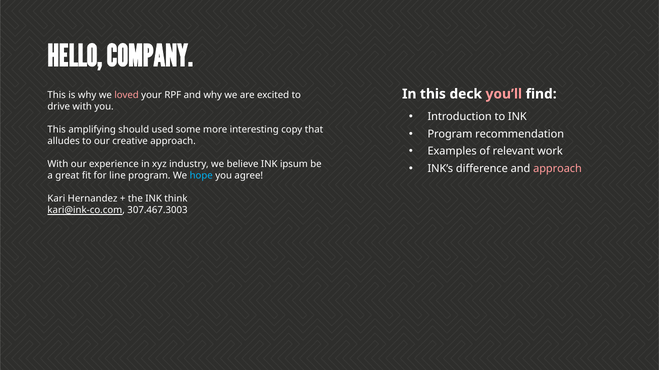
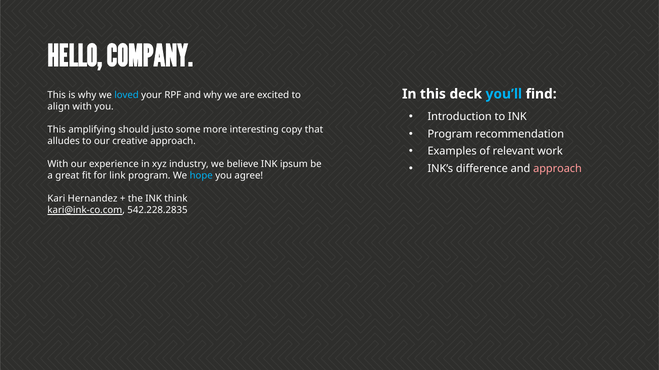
you’ll colour: pink -> light blue
loved colour: pink -> light blue
drive: drive -> align
used: used -> justo
line: line -> link
307.467.3003: 307.467.3003 -> 542.228.2835
